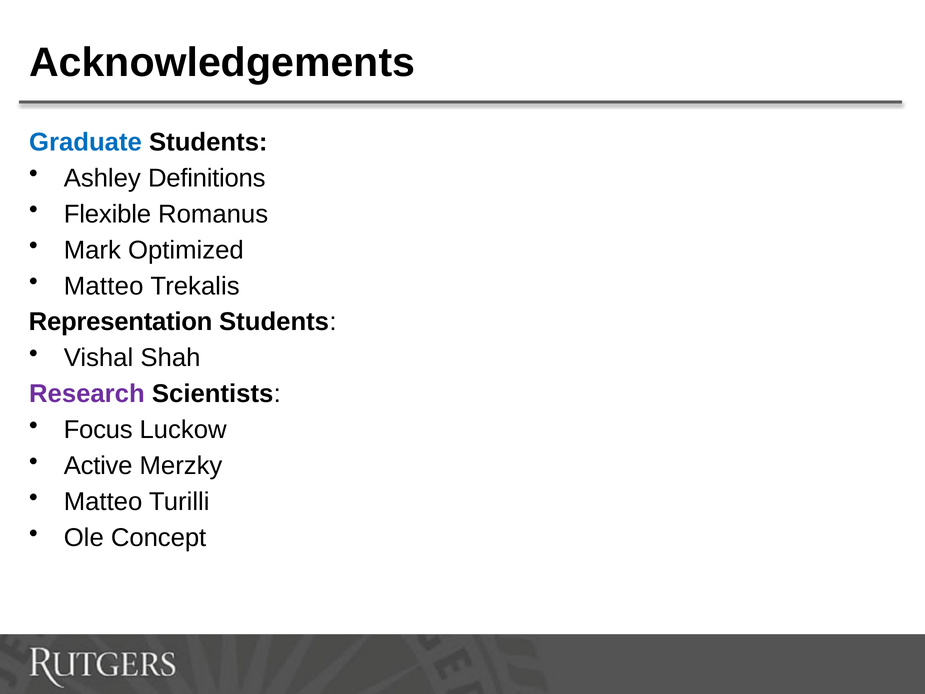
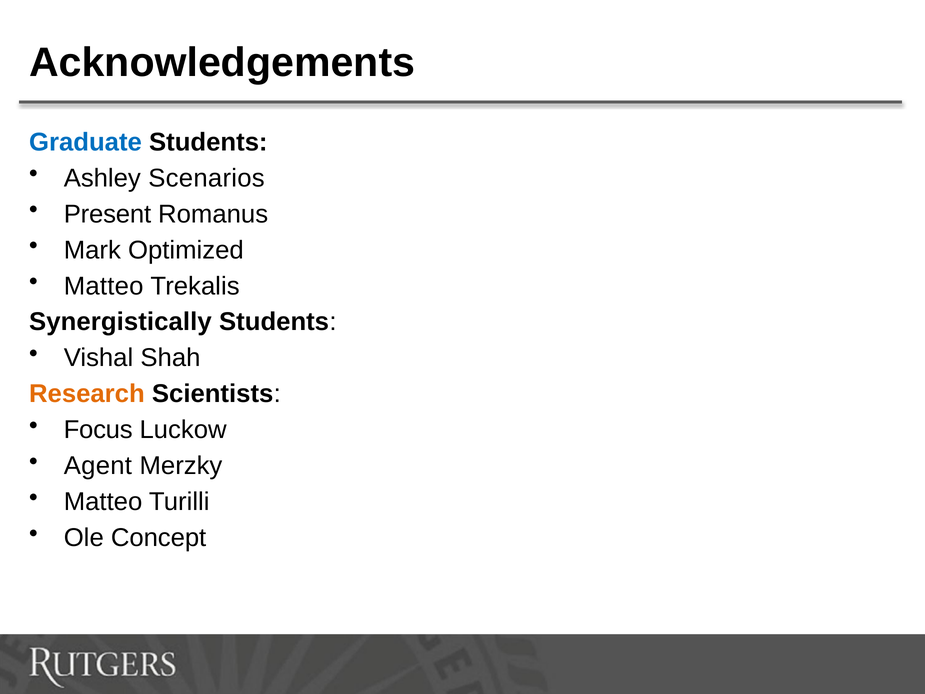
Definitions: Definitions -> Scenarios
Flexible: Flexible -> Present
Representation: Representation -> Synergistically
Research colour: purple -> orange
Active: Active -> Agent
